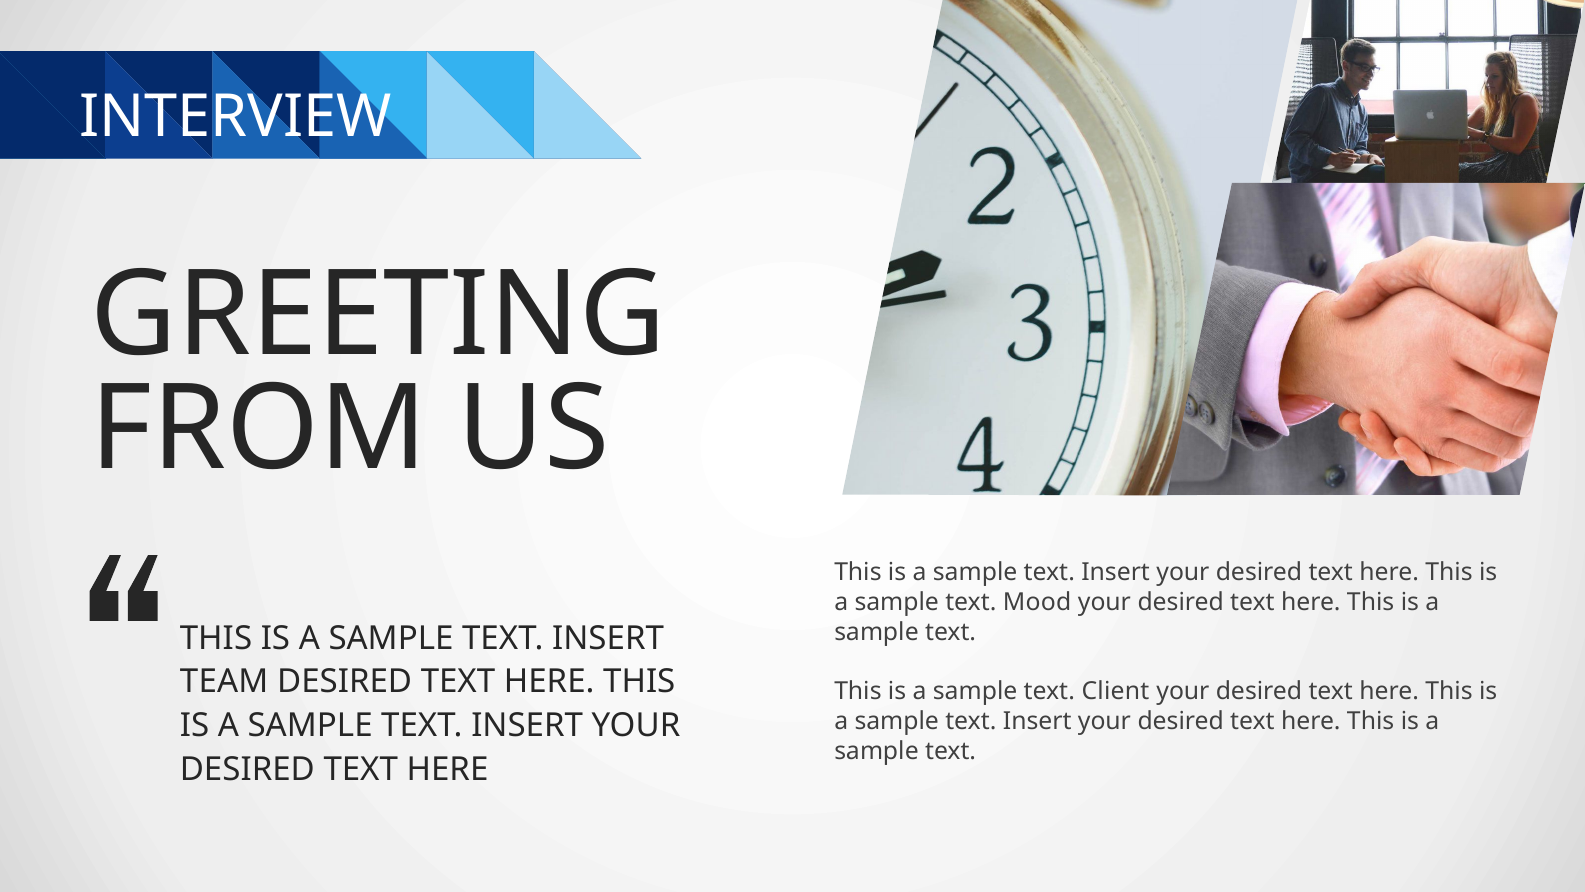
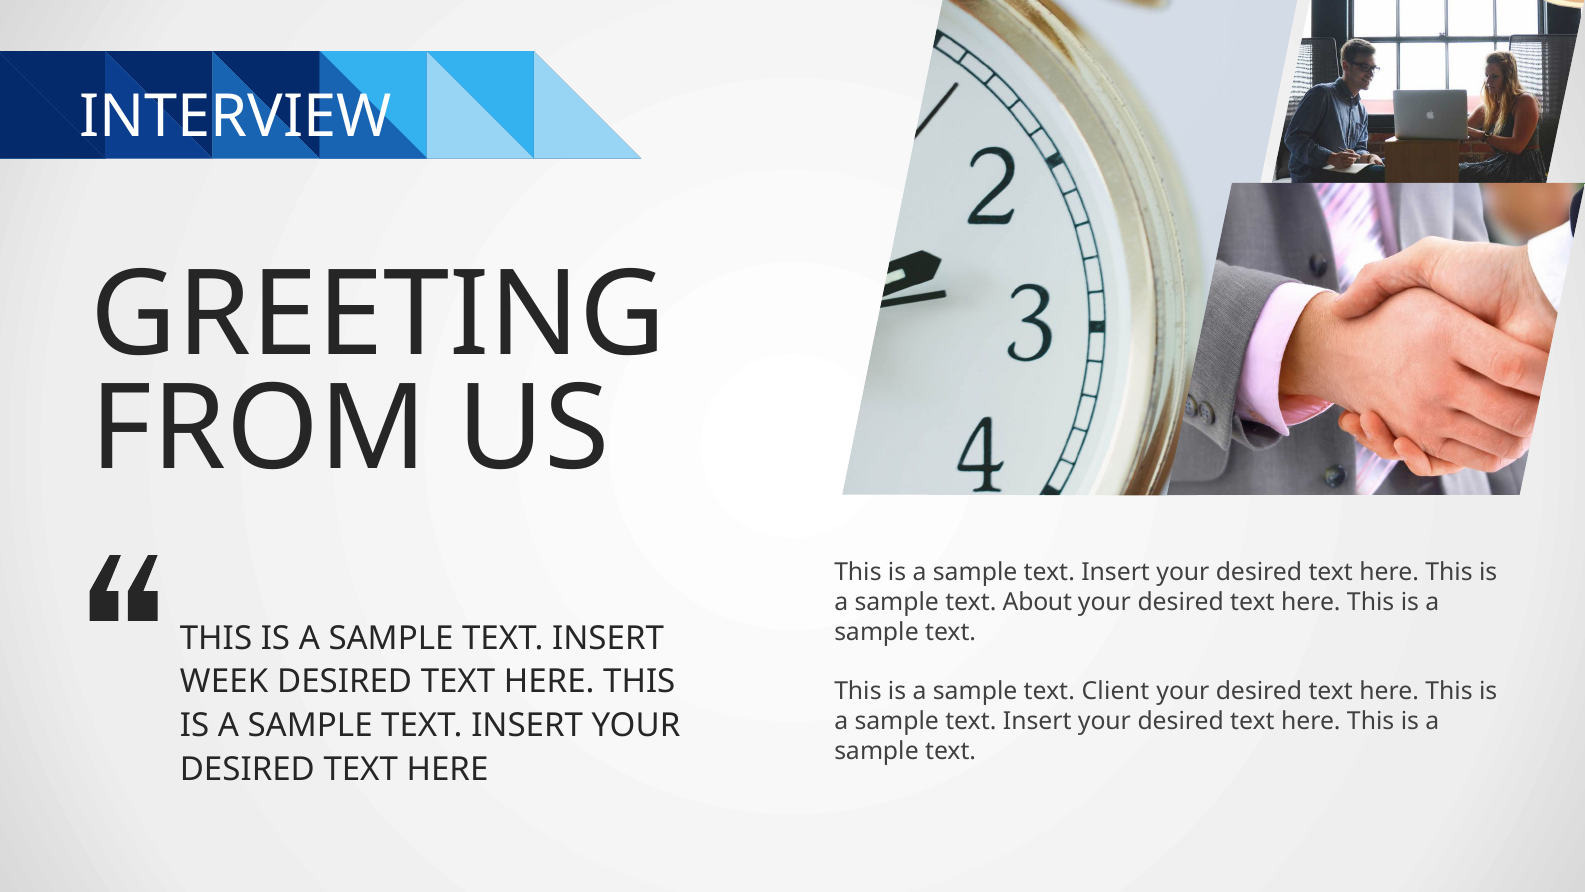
Mood: Mood -> About
TEAM: TEAM -> WEEK
